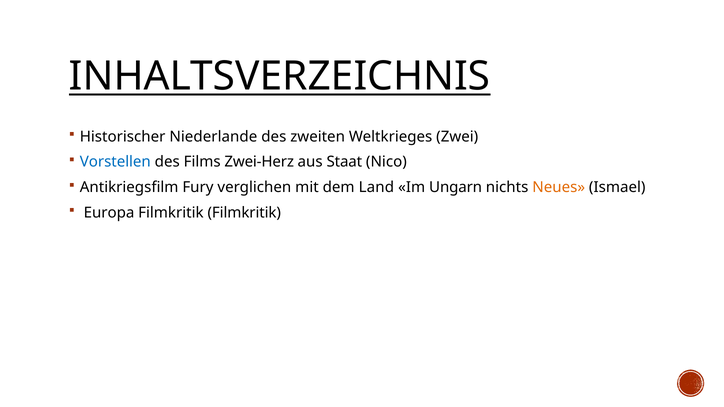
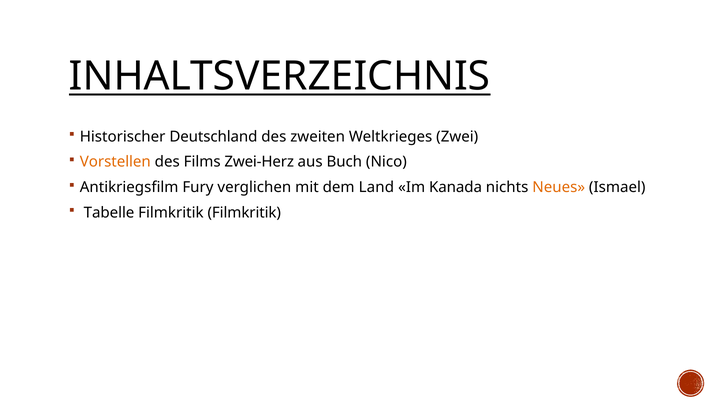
Niederlande: Niederlande -> Deutschland
Vorstellen colour: blue -> orange
Staat: Staat -> Buch
Ungarn: Ungarn -> Kanada
Europa: Europa -> Tabelle
